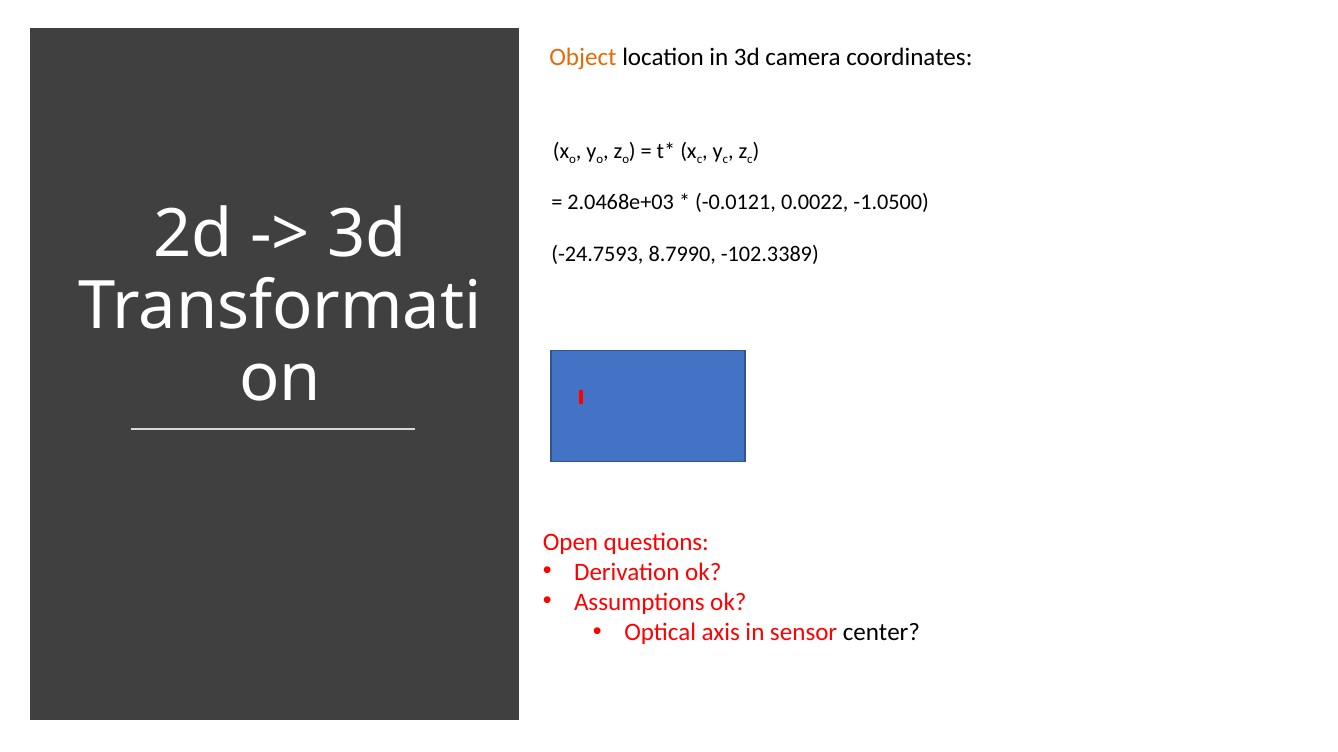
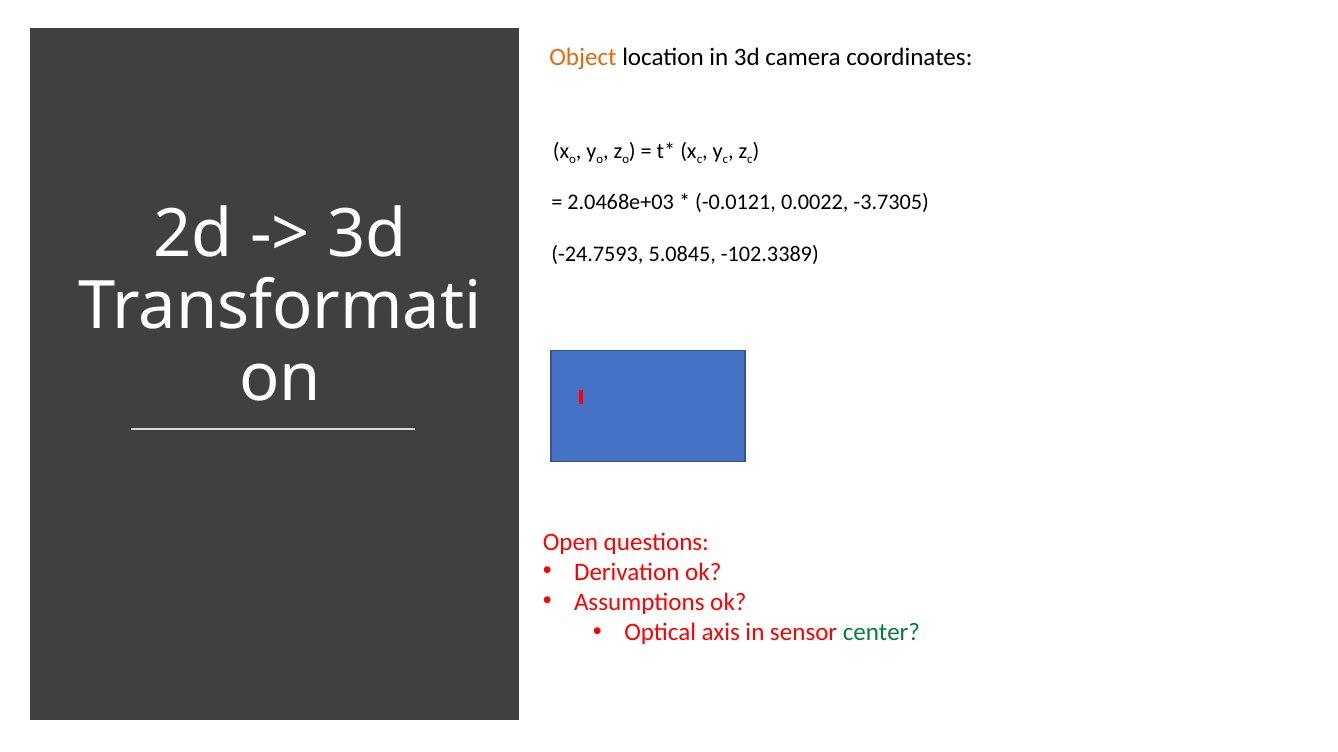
-1.0500: -1.0500 -> -3.7305
8.7990: 8.7990 -> 5.0845
center colour: black -> green
